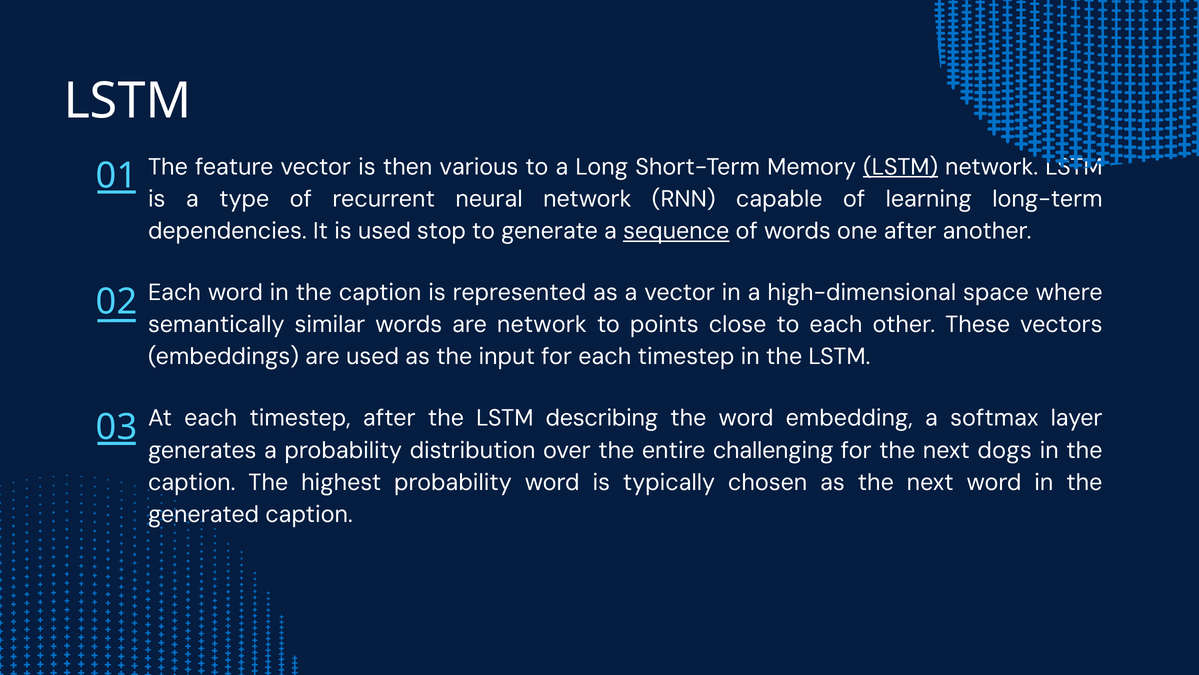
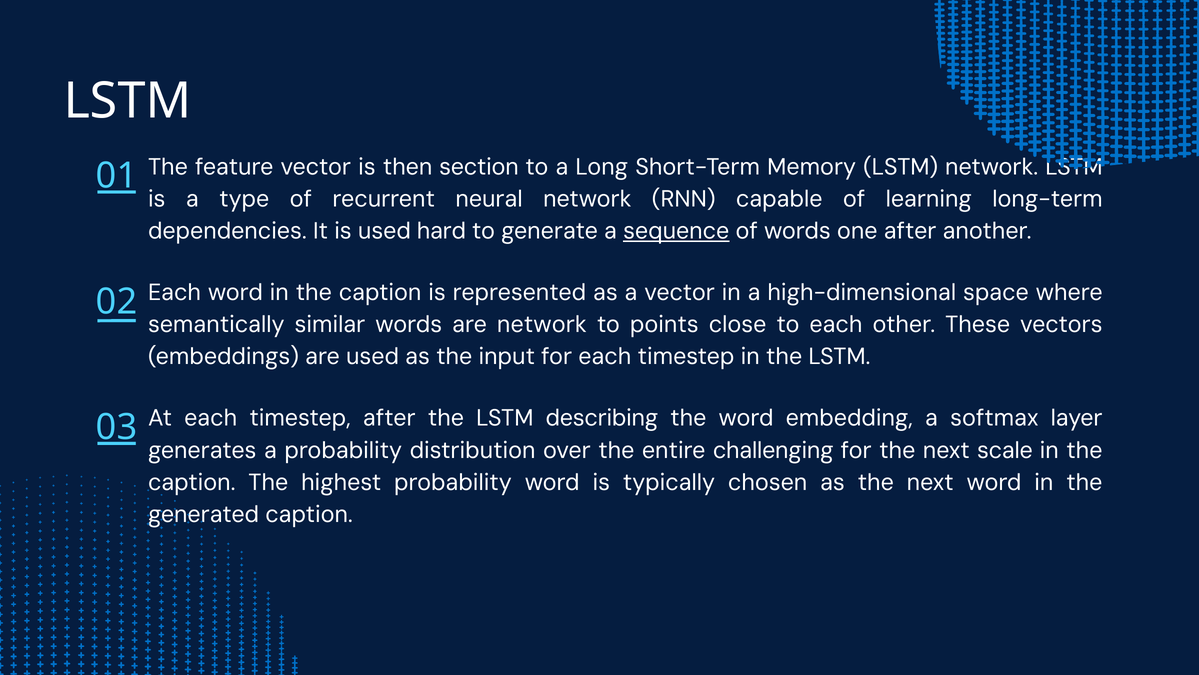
various: various -> section
LSTM at (901, 167) underline: present -> none
stop: stop -> hard
dogs: dogs -> scale
